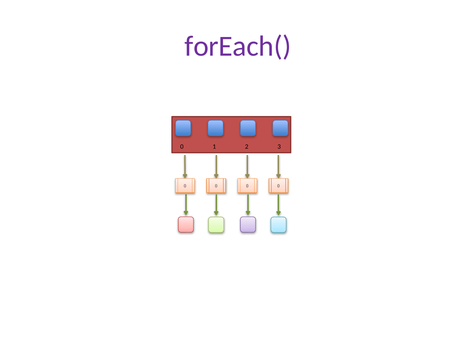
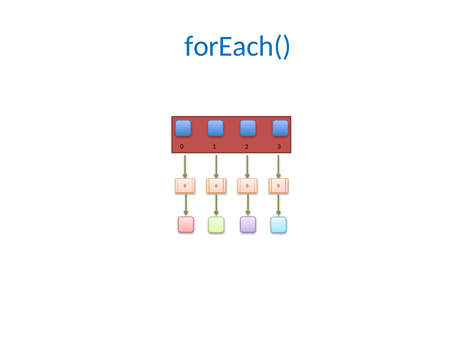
forEach( colour: purple -> blue
